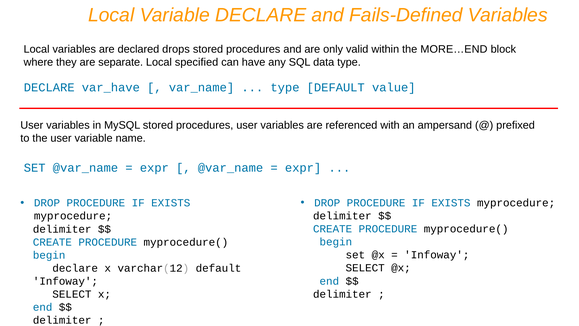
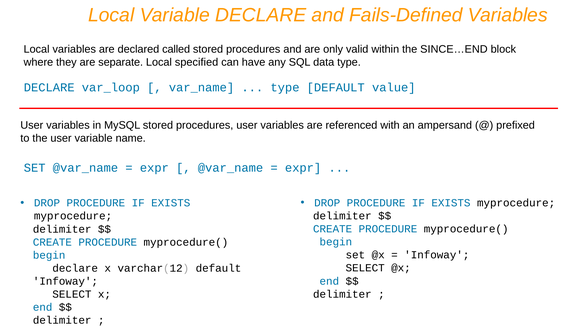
drops: drops -> called
MORE…END: MORE…END -> SINCE…END
var_have: var_have -> var_loop
